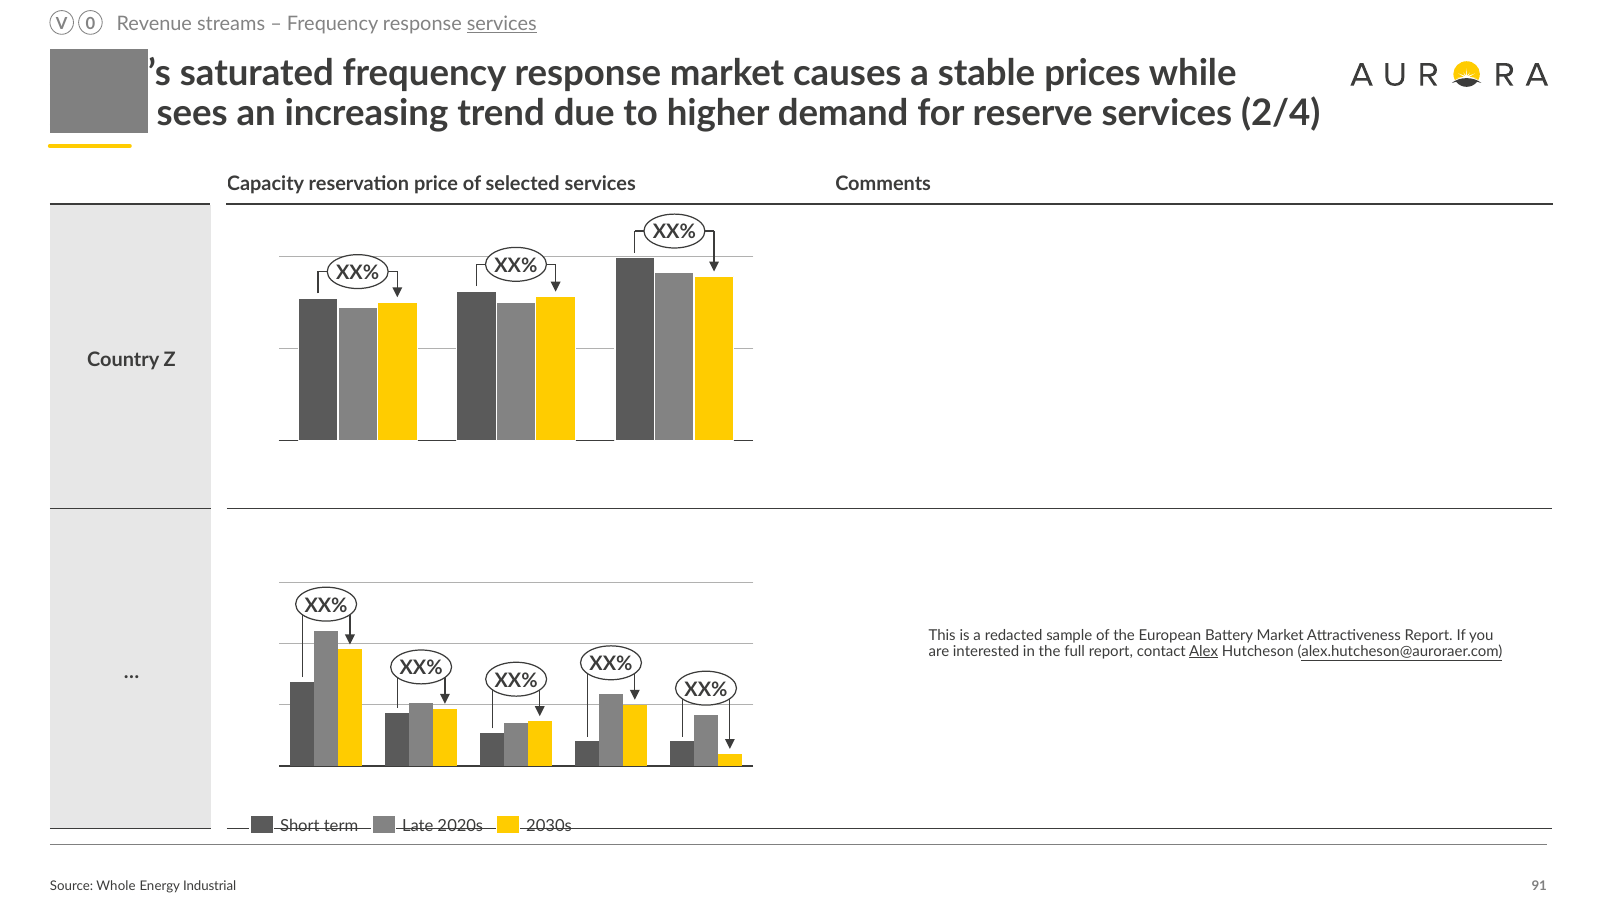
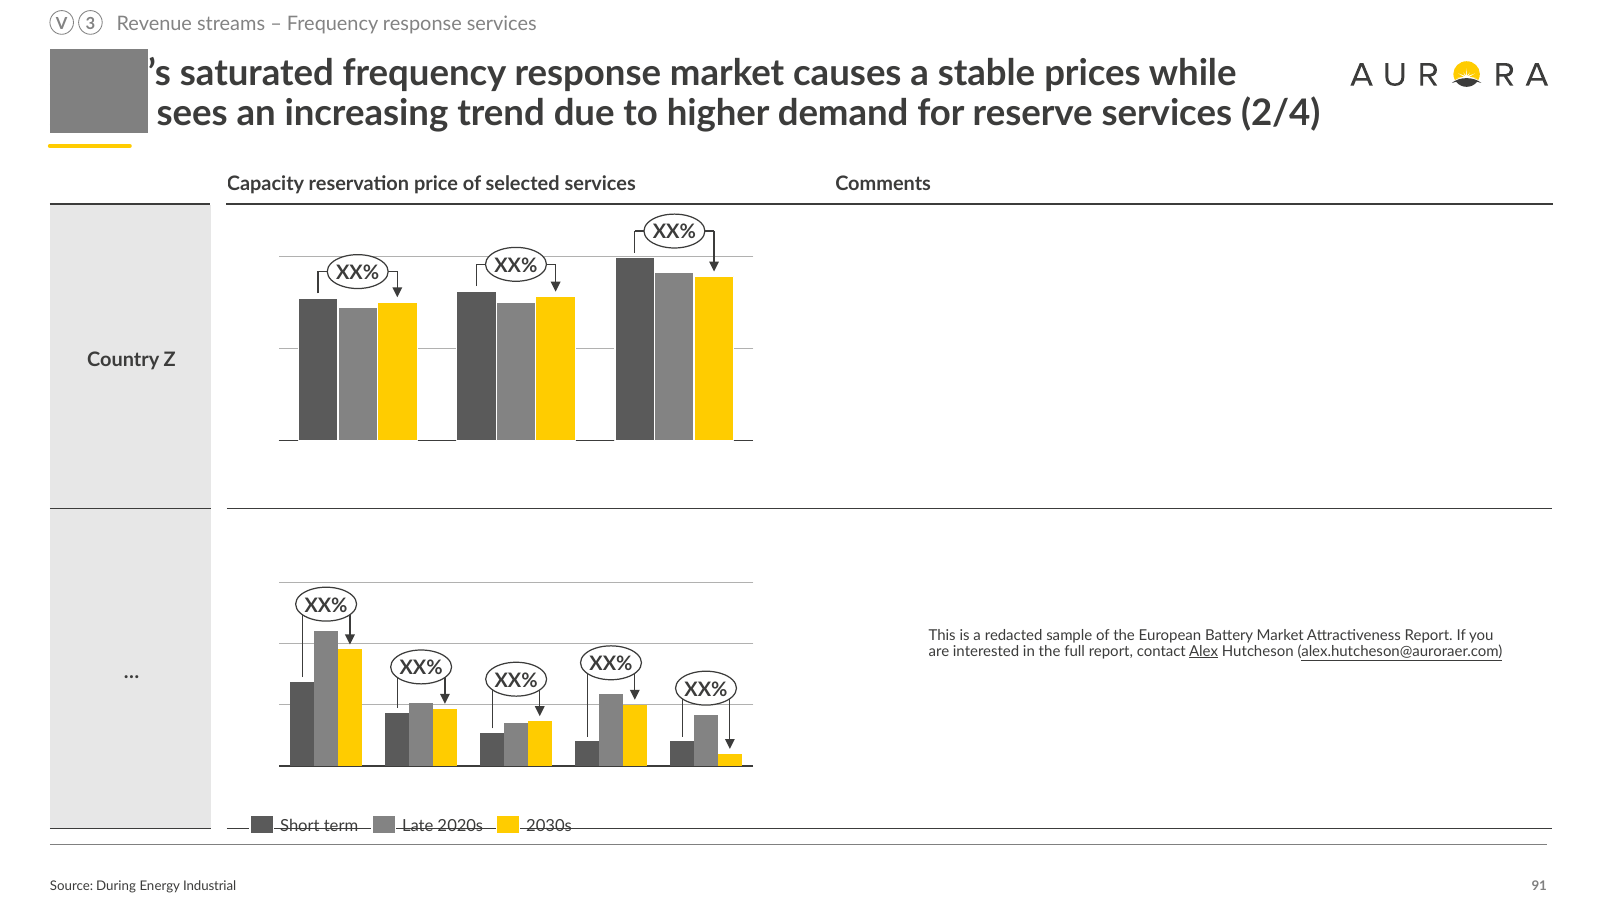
services at (502, 24) underline: present -> none
0: 0 -> 3
Whole: Whole -> During
